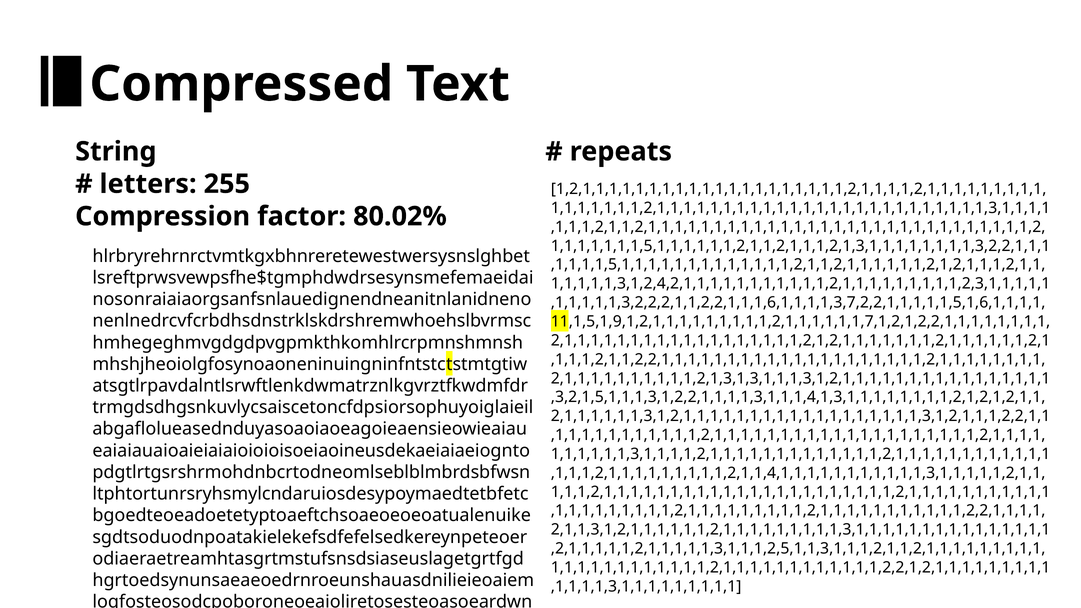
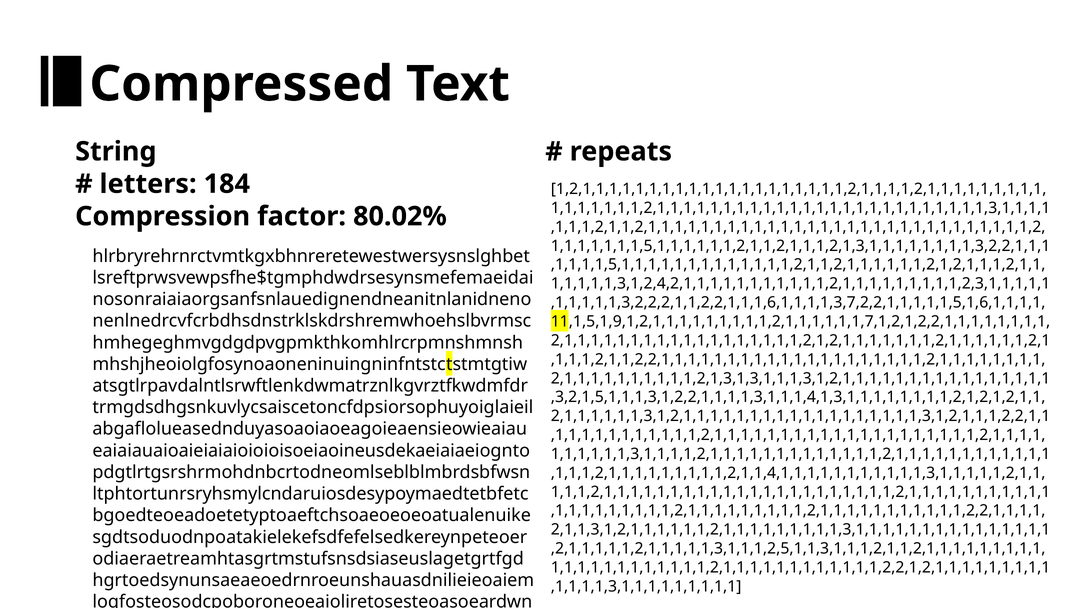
255: 255 -> 184
